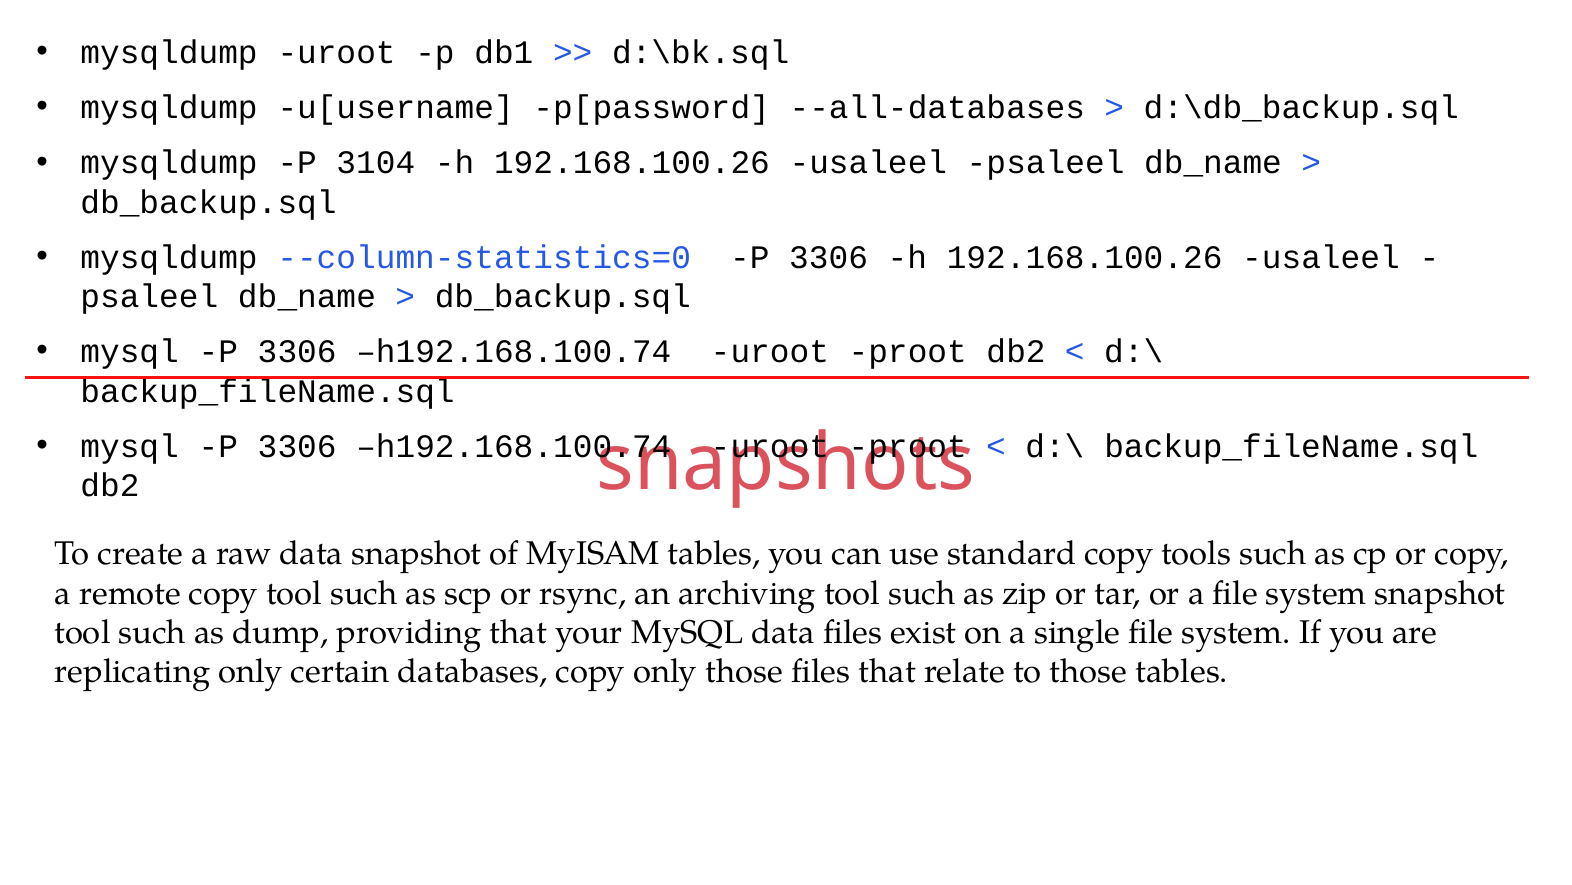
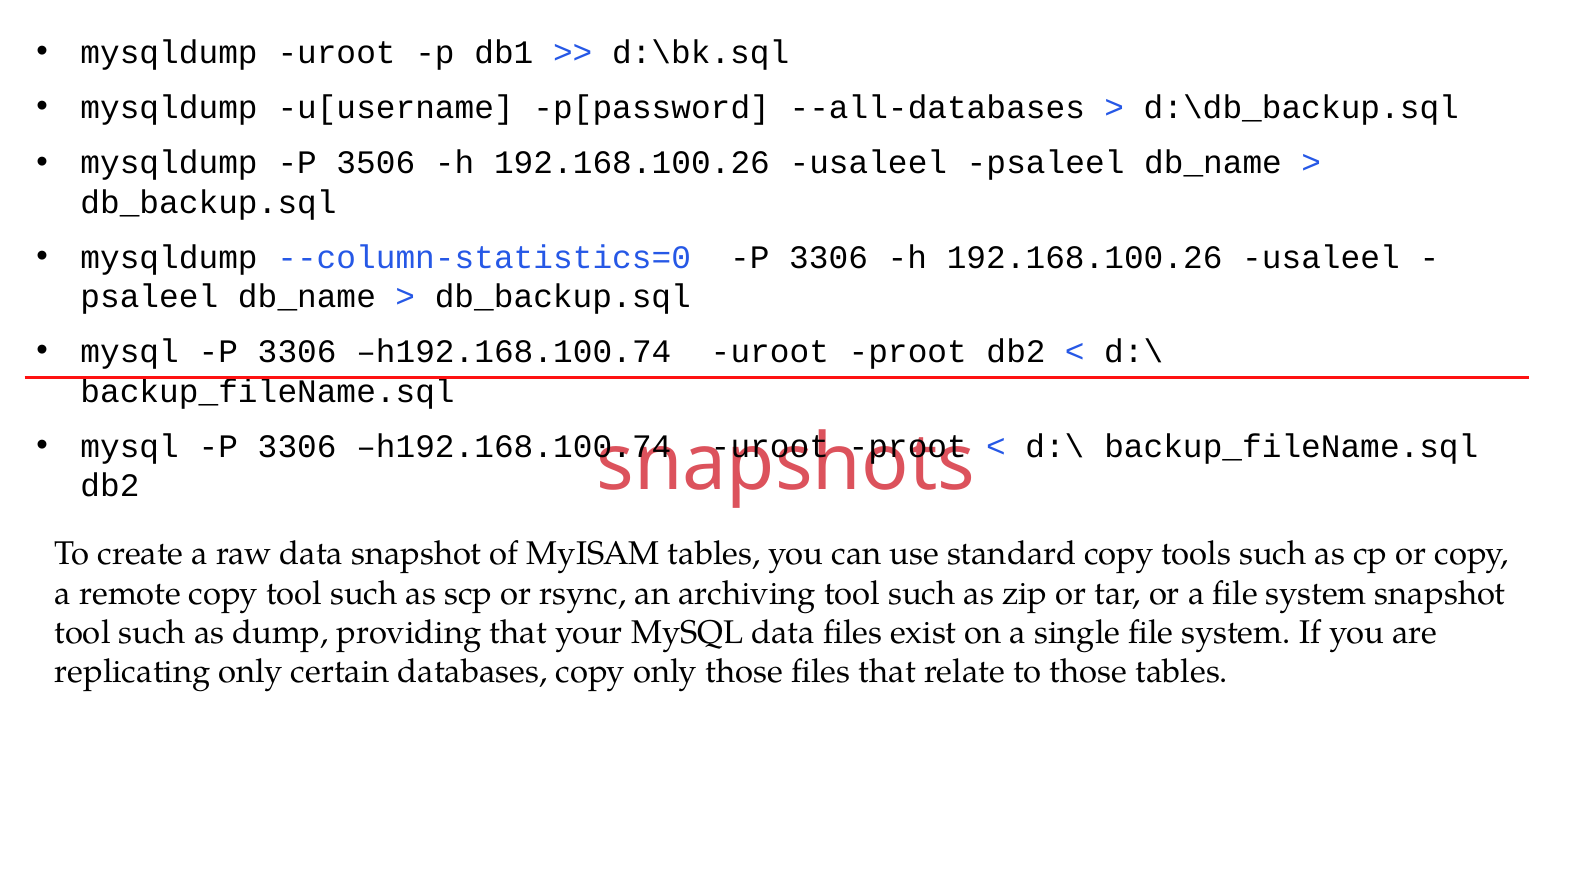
3104: 3104 -> 3506
